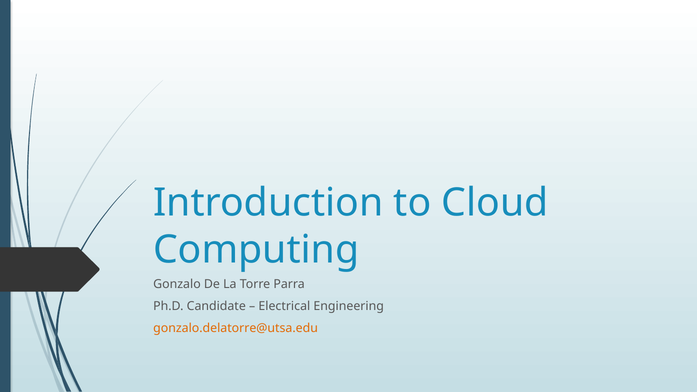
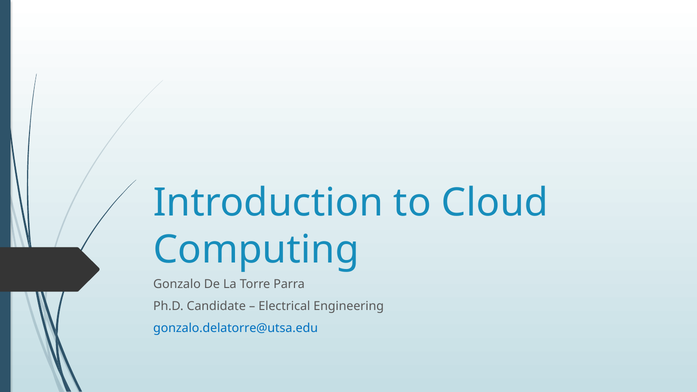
gonzalo.delatorre@utsa.edu colour: orange -> blue
